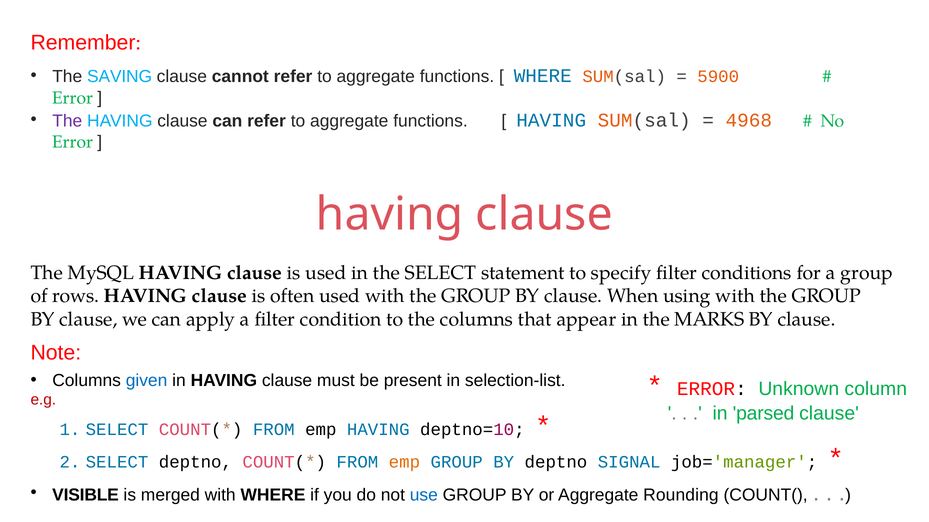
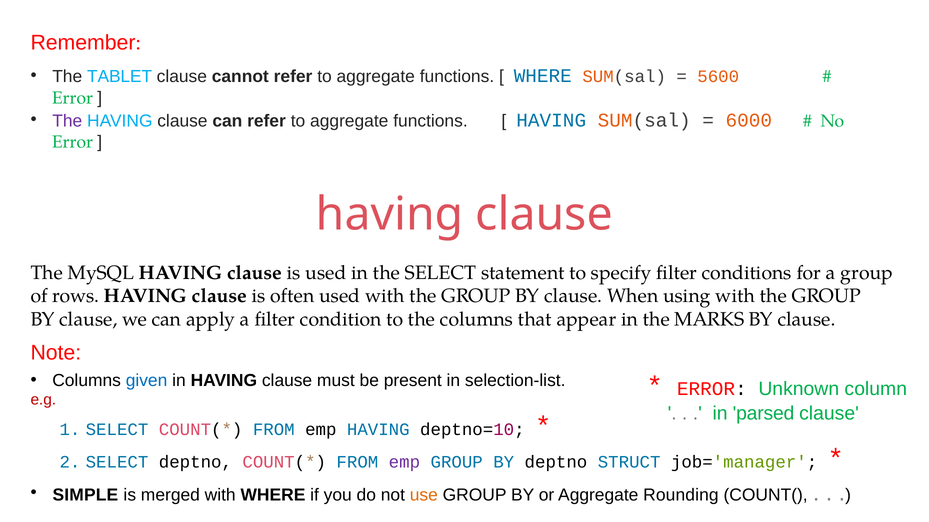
SAVING: SAVING -> TABLET
5900: 5900 -> 5600
4968: 4968 -> 6000
emp at (404, 462) colour: orange -> purple
SIGNAL: SIGNAL -> STRUCT
VISIBLE: VISIBLE -> SIMPLE
use colour: blue -> orange
